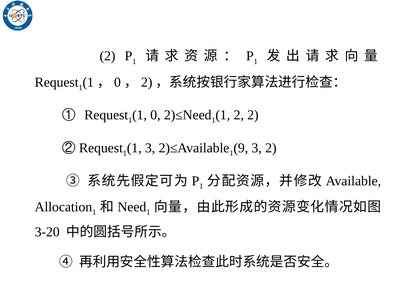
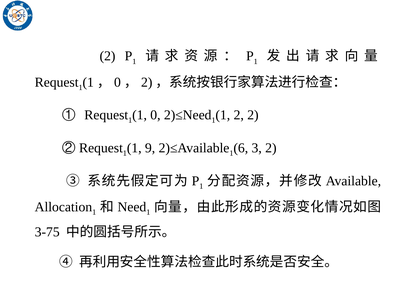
3 at (150, 148): 3 -> 9
9: 9 -> 6
3-20: 3-20 -> 3-75
